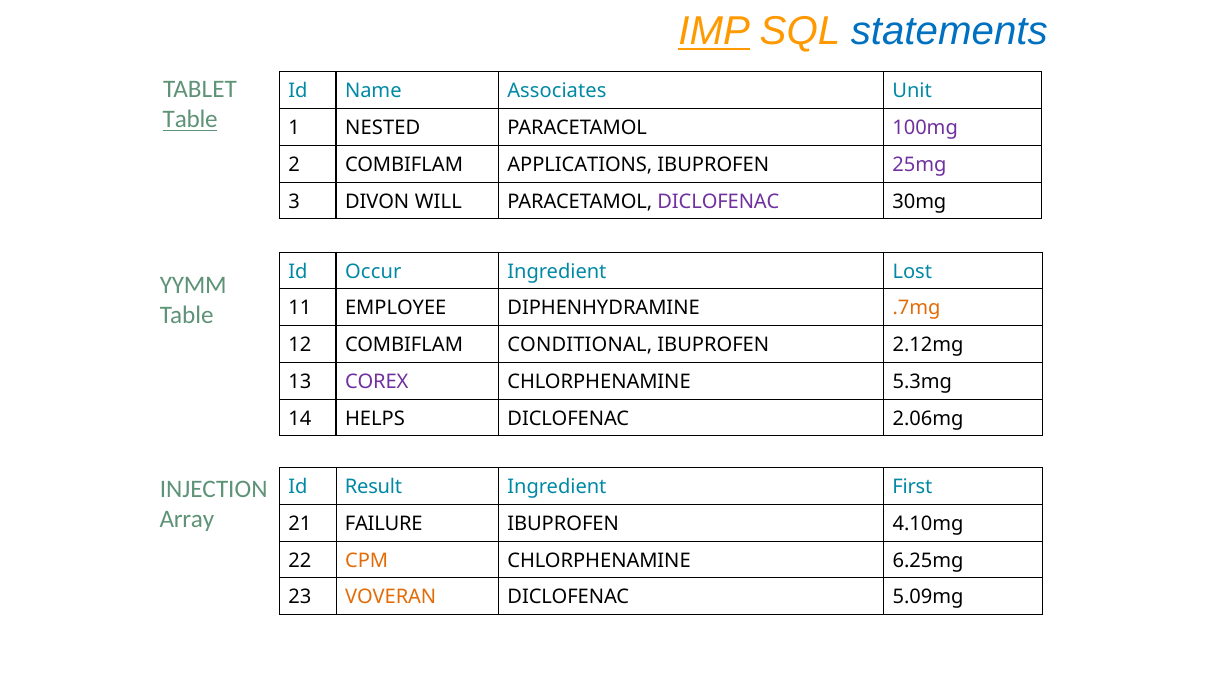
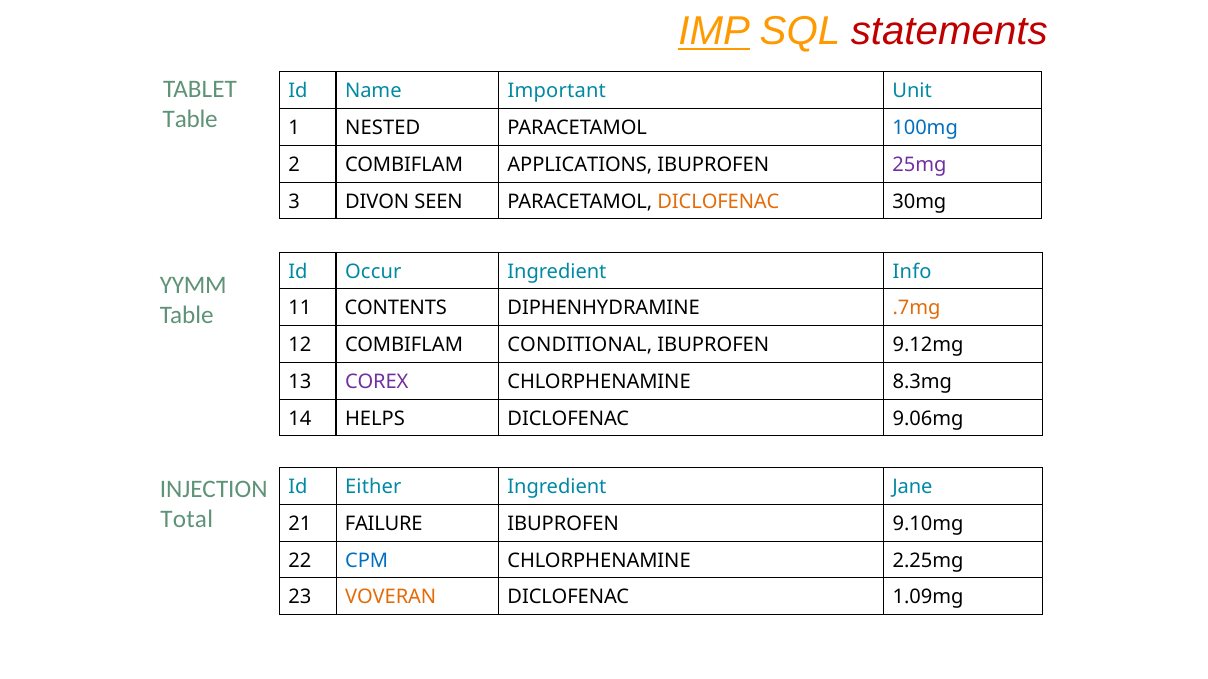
statements colour: blue -> red
Associates: Associates -> Important
Table at (190, 120) underline: present -> none
100mg colour: purple -> blue
WILL: WILL -> SEEN
DICLOFENAC at (718, 202) colour: purple -> orange
Lost: Lost -> Info
EMPLOYEE: EMPLOYEE -> CONTENTS
2.12mg: 2.12mg -> 9.12mg
5.3mg: 5.3mg -> 8.3mg
2.06mg: 2.06mg -> 9.06mg
Result: Result -> Either
First: First -> Jane
Array: Array -> Total
4.10mg: 4.10mg -> 9.10mg
CPM colour: orange -> blue
6.25mg: 6.25mg -> 2.25mg
5.09mg: 5.09mg -> 1.09mg
